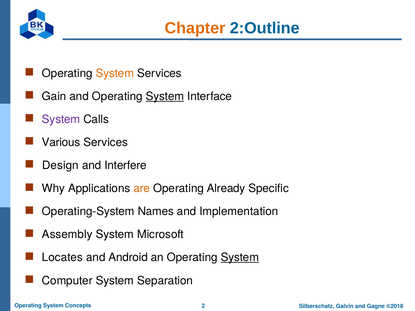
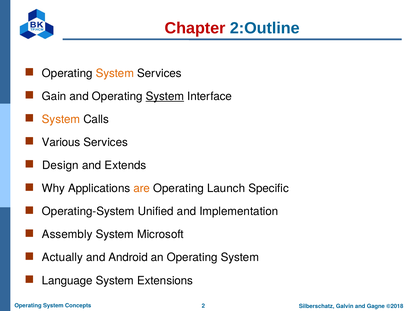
Chapter colour: orange -> red
System at (61, 119) colour: purple -> orange
Interfere: Interfere -> Extends
Already: Already -> Launch
Names: Names -> Unified
Locates: Locates -> Actually
System at (240, 258) underline: present -> none
Computer: Computer -> Language
Separation: Separation -> Extensions
